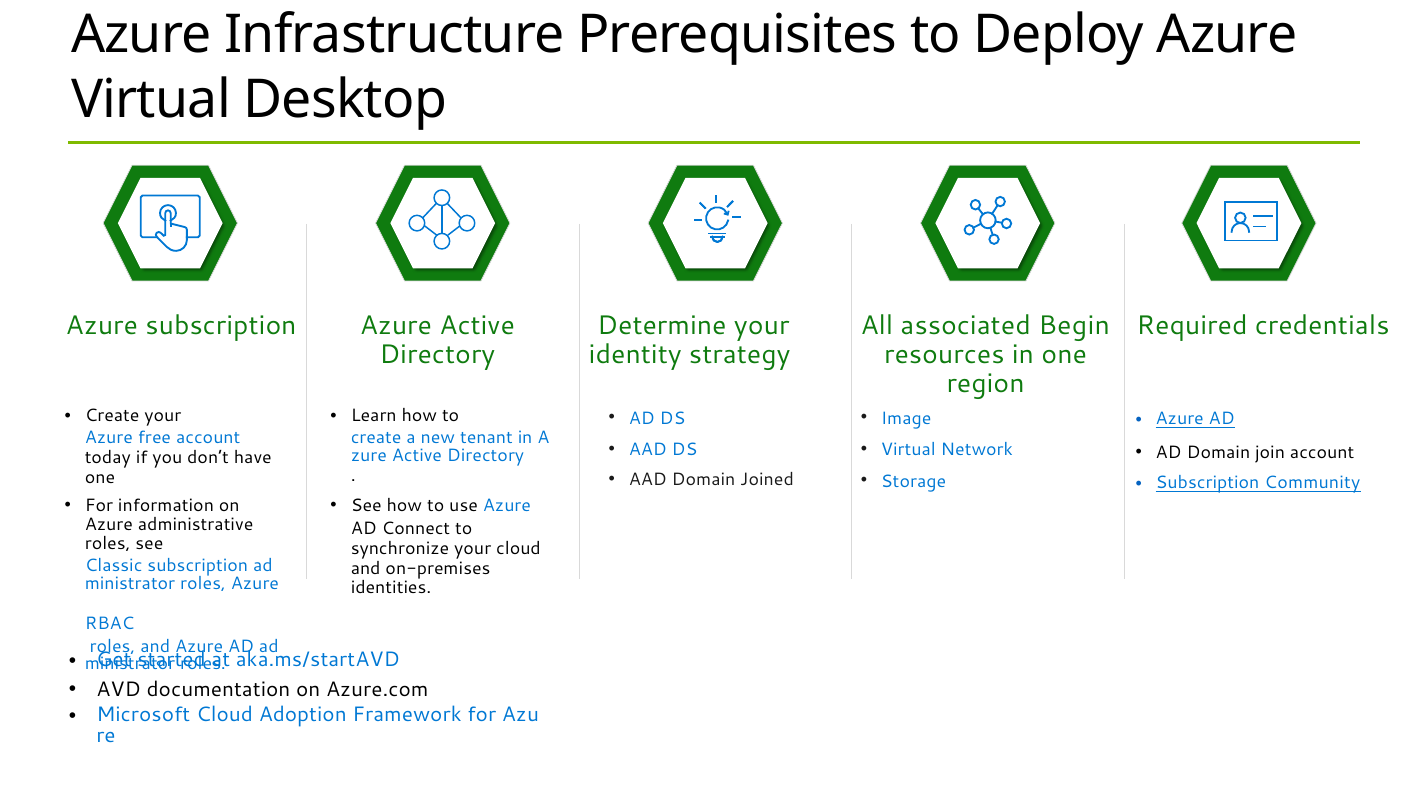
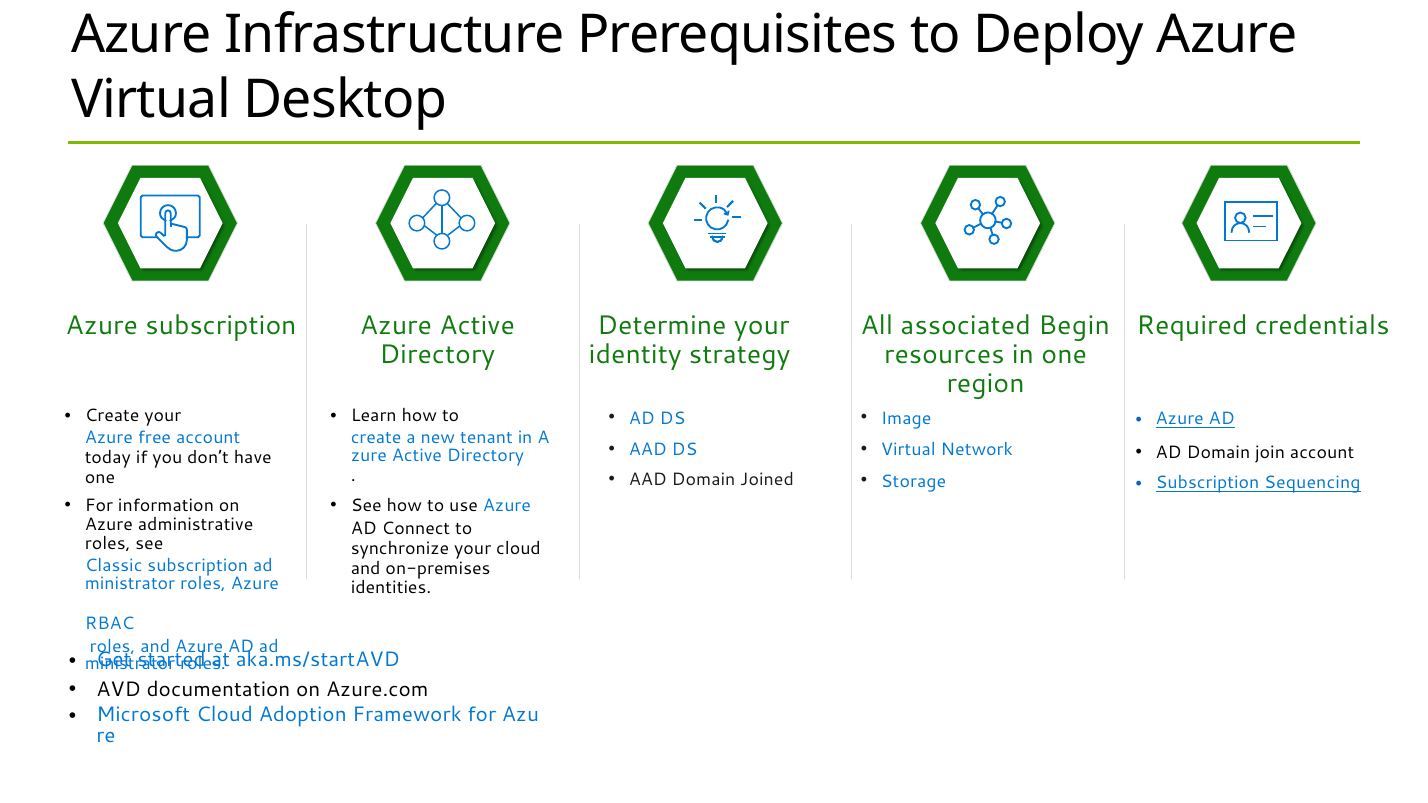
Community: Community -> Sequencing
